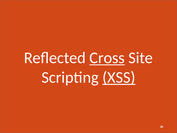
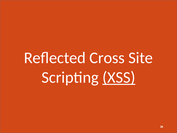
Cross underline: present -> none
